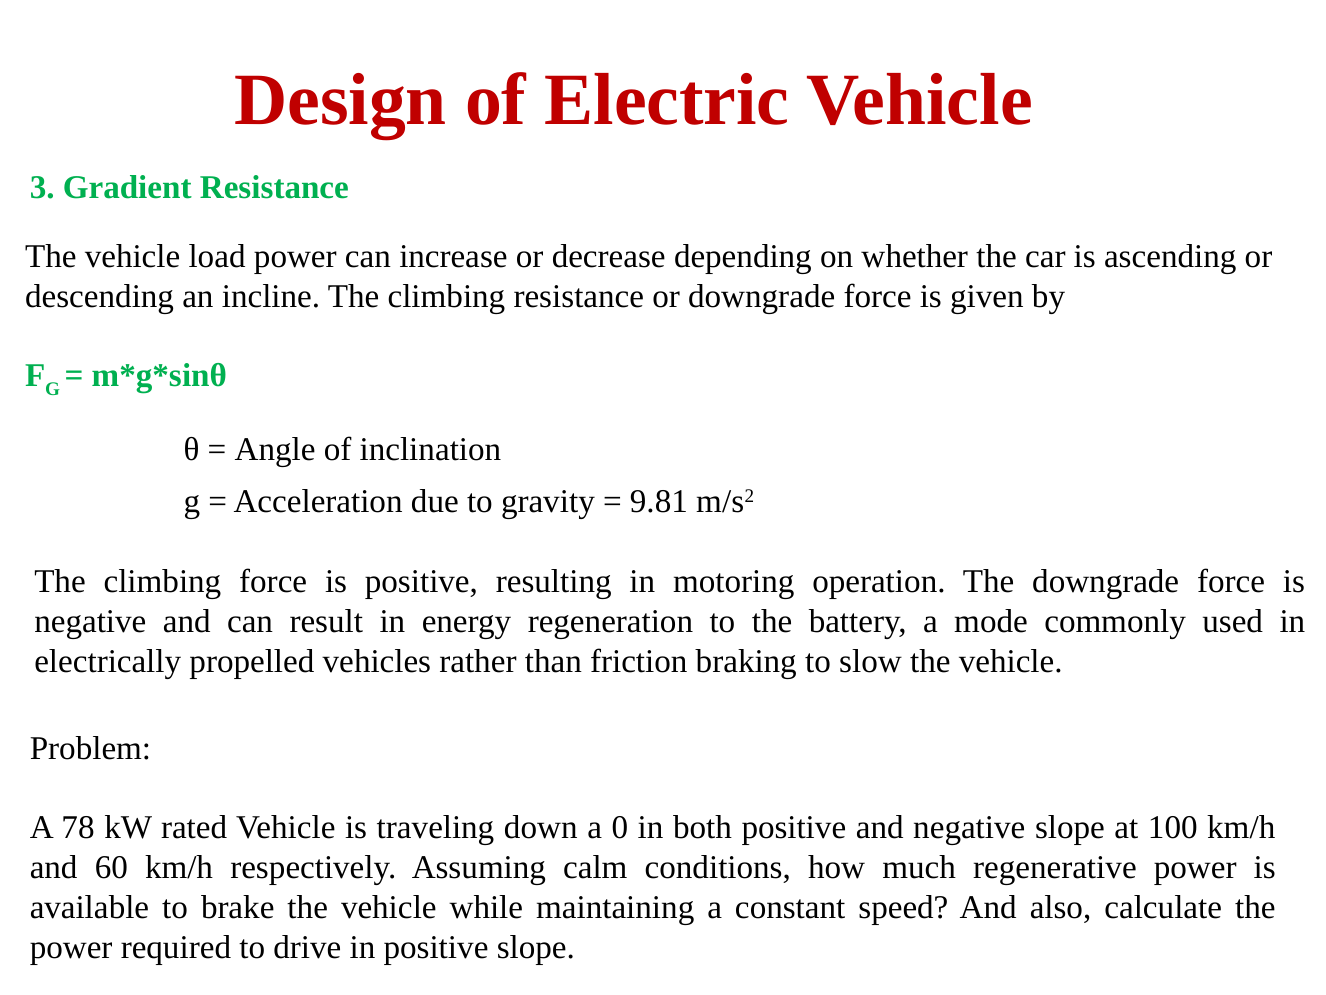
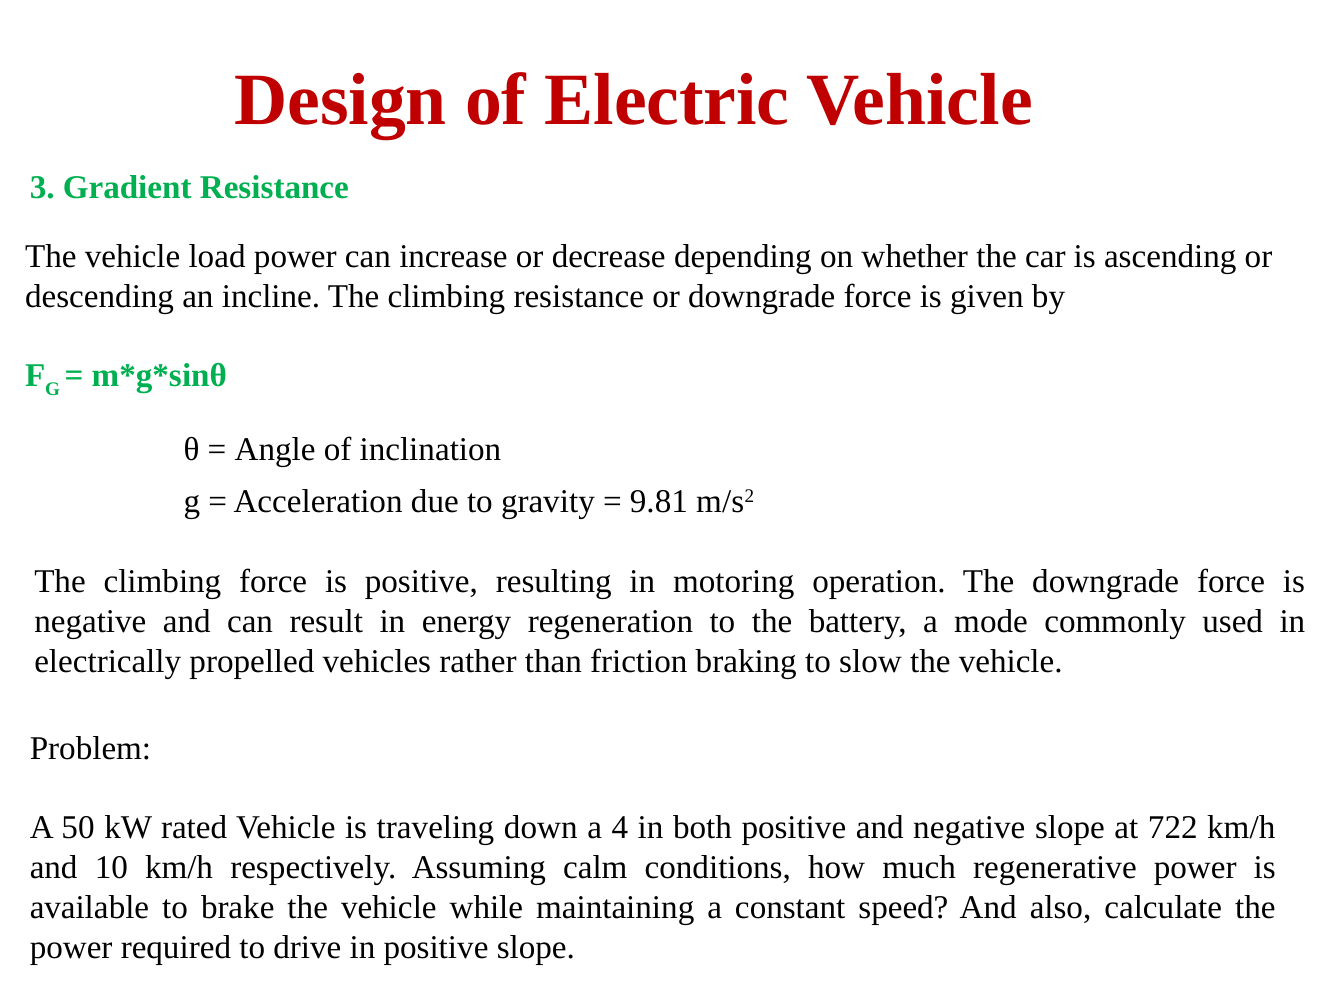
78: 78 -> 50
0: 0 -> 4
100: 100 -> 722
60: 60 -> 10
